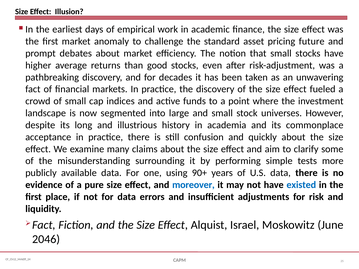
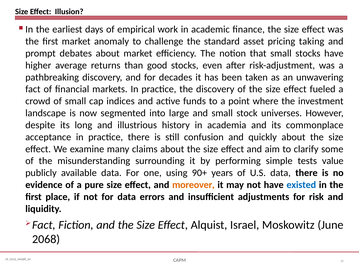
future: future -> taking
more: more -> value
moreover colour: blue -> orange
2046: 2046 -> 2068
